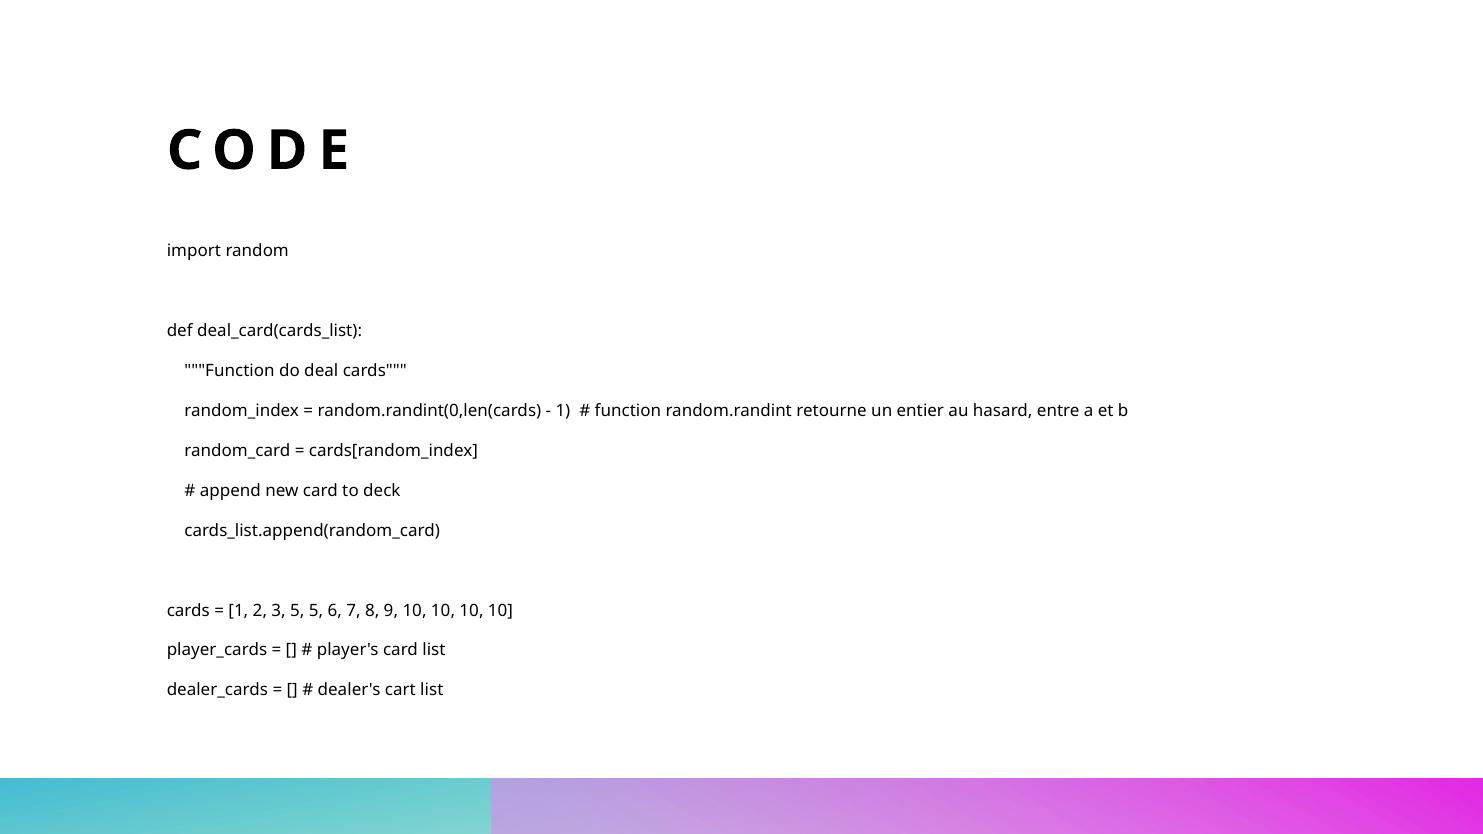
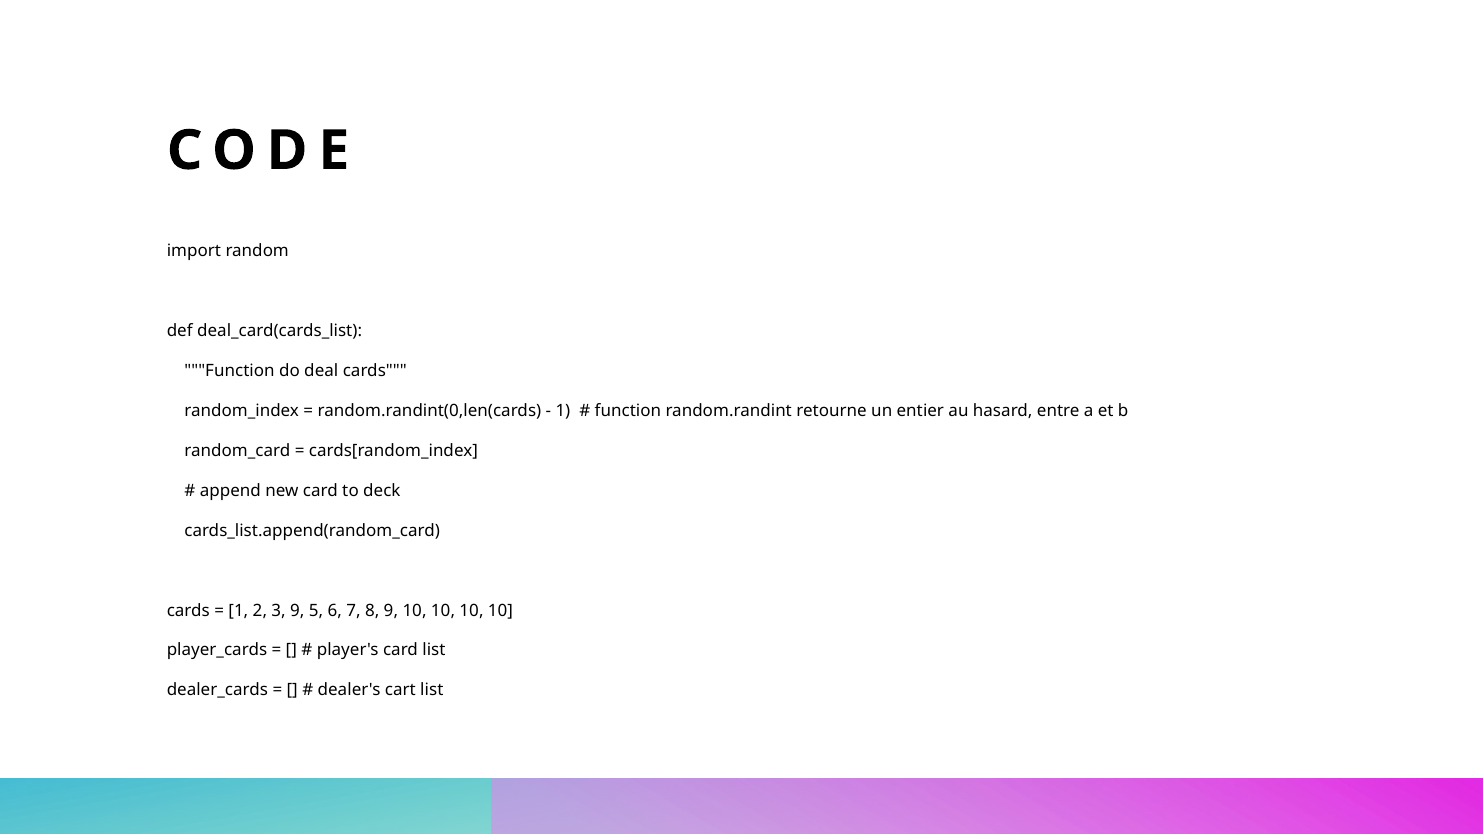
3 5: 5 -> 9
